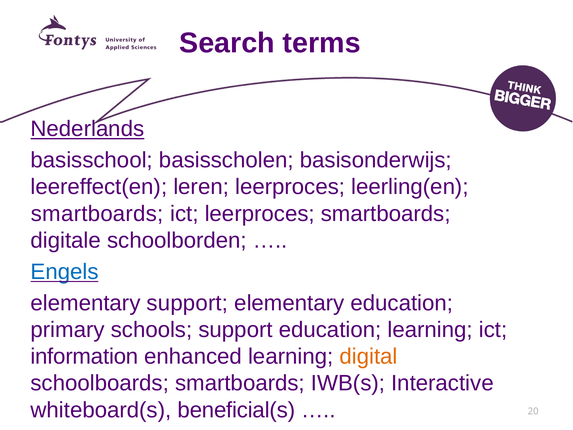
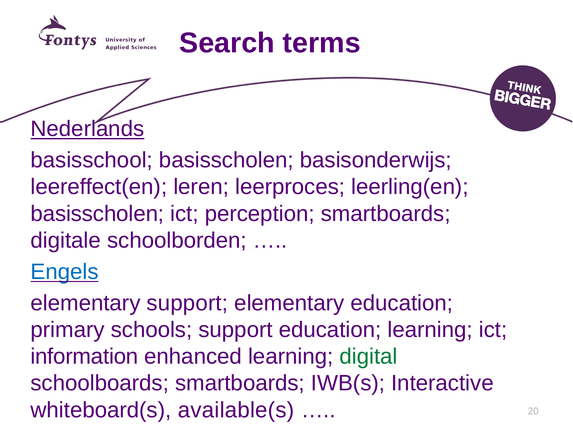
smartboards at (97, 214): smartboards -> basisscholen
ict leerproces: leerproces -> perception
digital colour: orange -> green
beneficial(s: beneficial(s -> available(s
